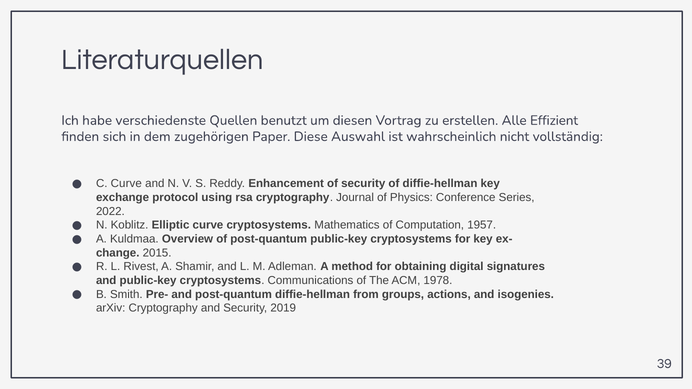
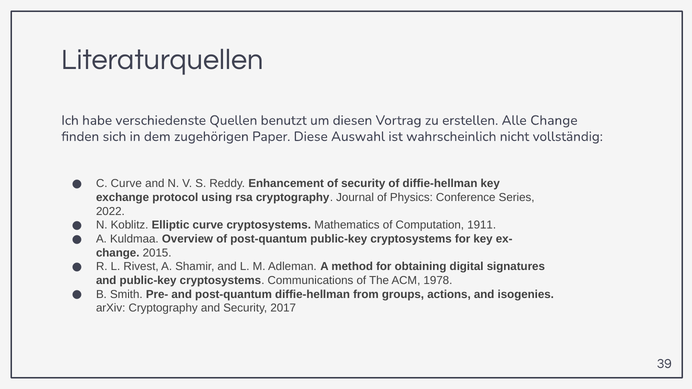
Alle Effizient: Effizient -> Change
1957: 1957 -> 1911
2019: 2019 -> 2017
